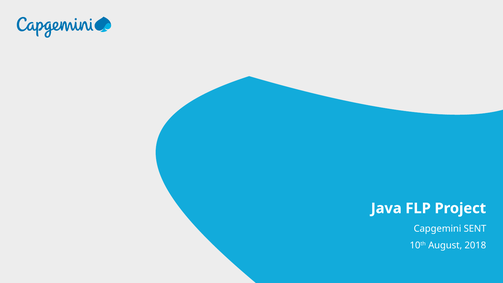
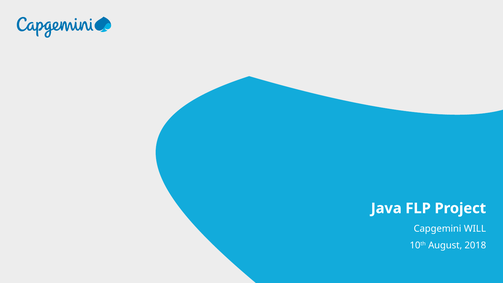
SENT: SENT -> WILL
